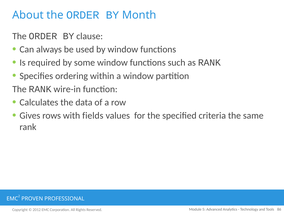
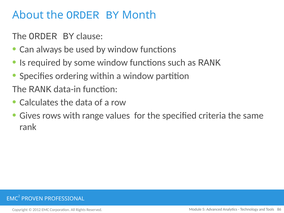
wire-in: wire-in -> data-in
fields: fields -> range
